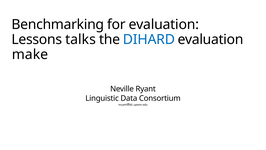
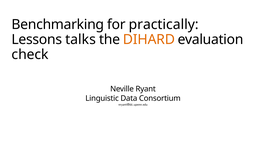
for evaluation: evaluation -> practically
DIHARD colour: blue -> orange
make: make -> check
